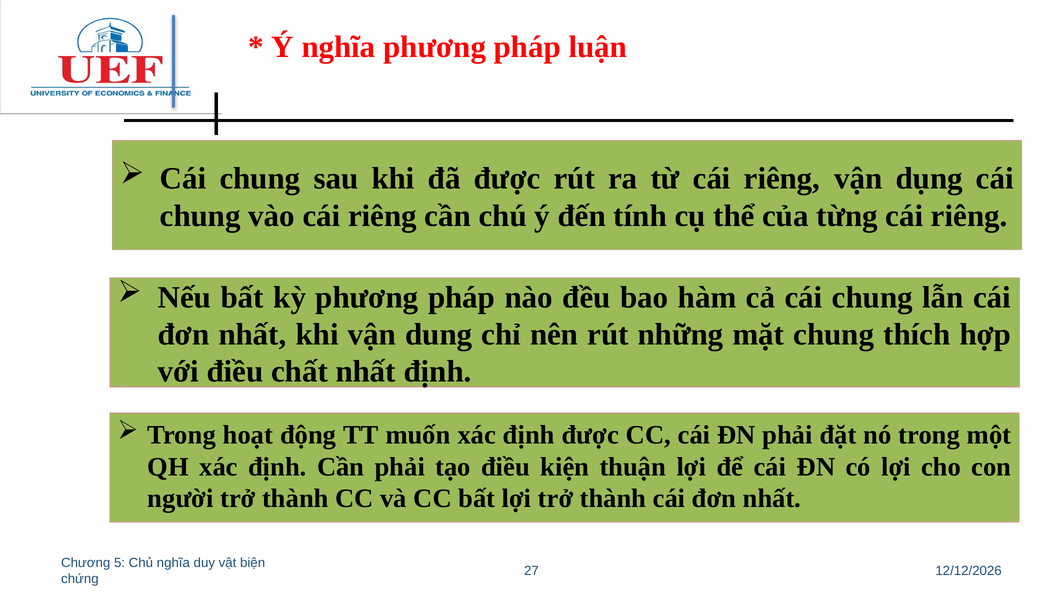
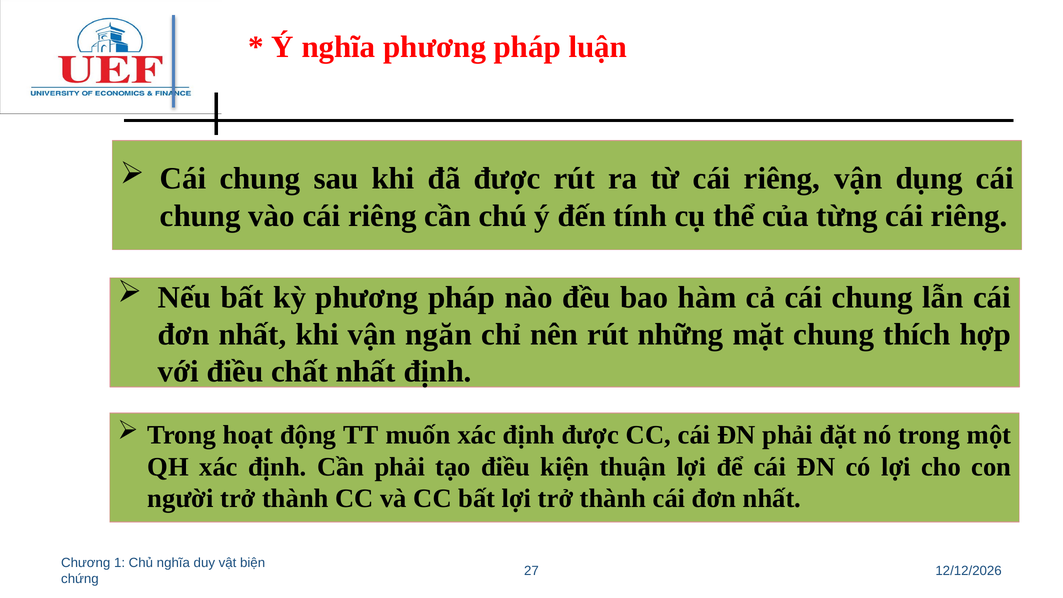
dung: dung -> ngăn
5: 5 -> 1
